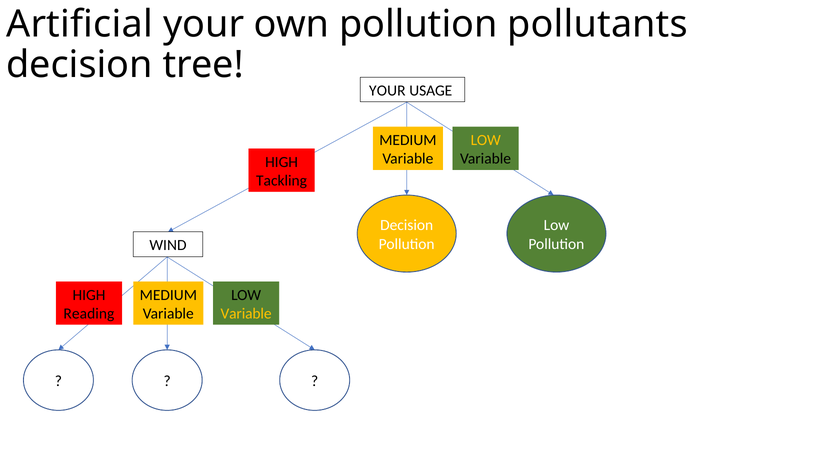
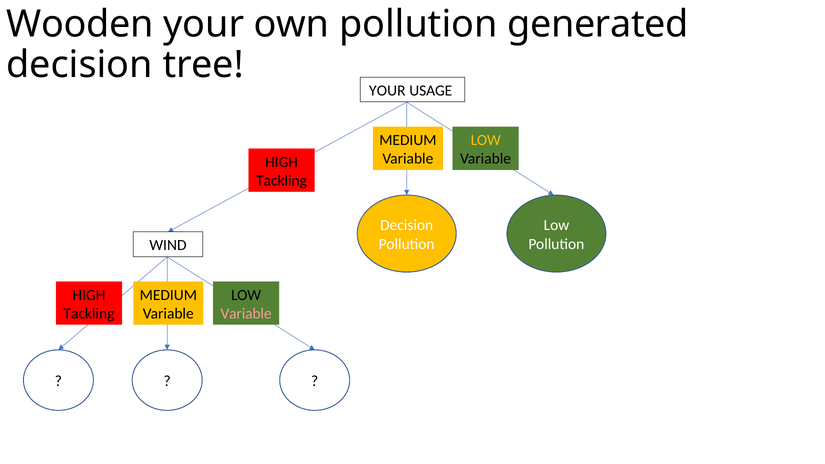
Artificial: Artificial -> Wooden
pollutants: pollutants -> generated
Reading at (89, 314): Reading -> Tackling
Variable at (246, 314) colour: yellow -> pink
